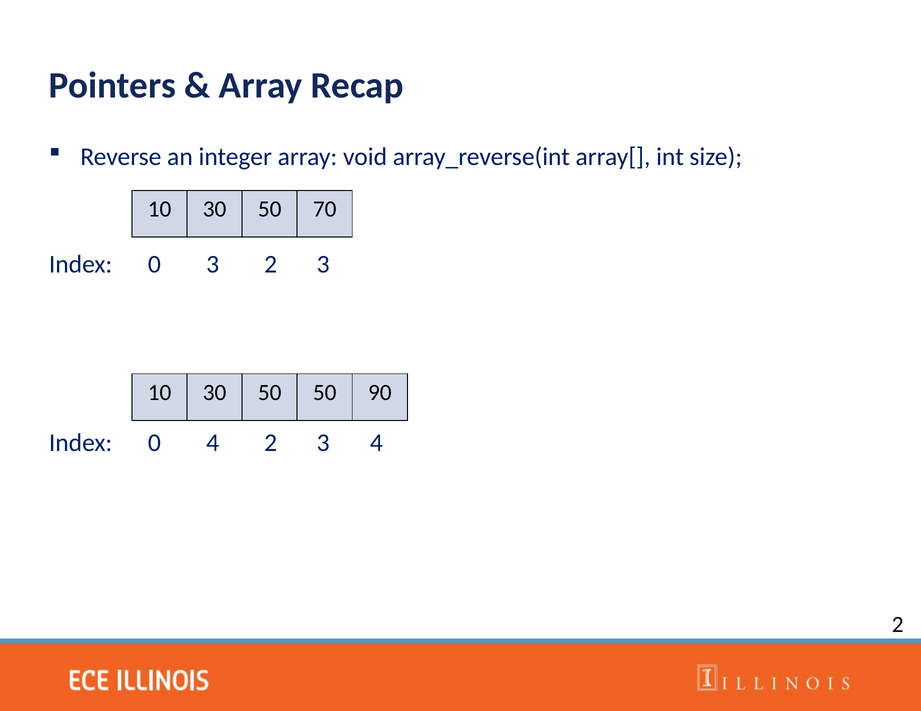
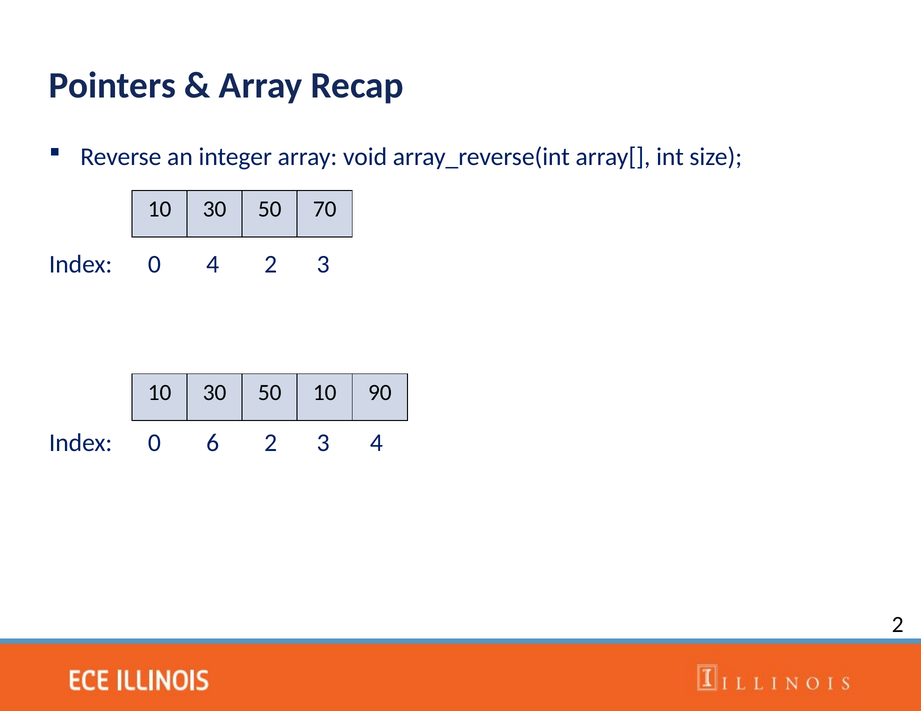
0 3: 3 -> 4
50 50: 50 -> 10
0 4: 4 -> 6
